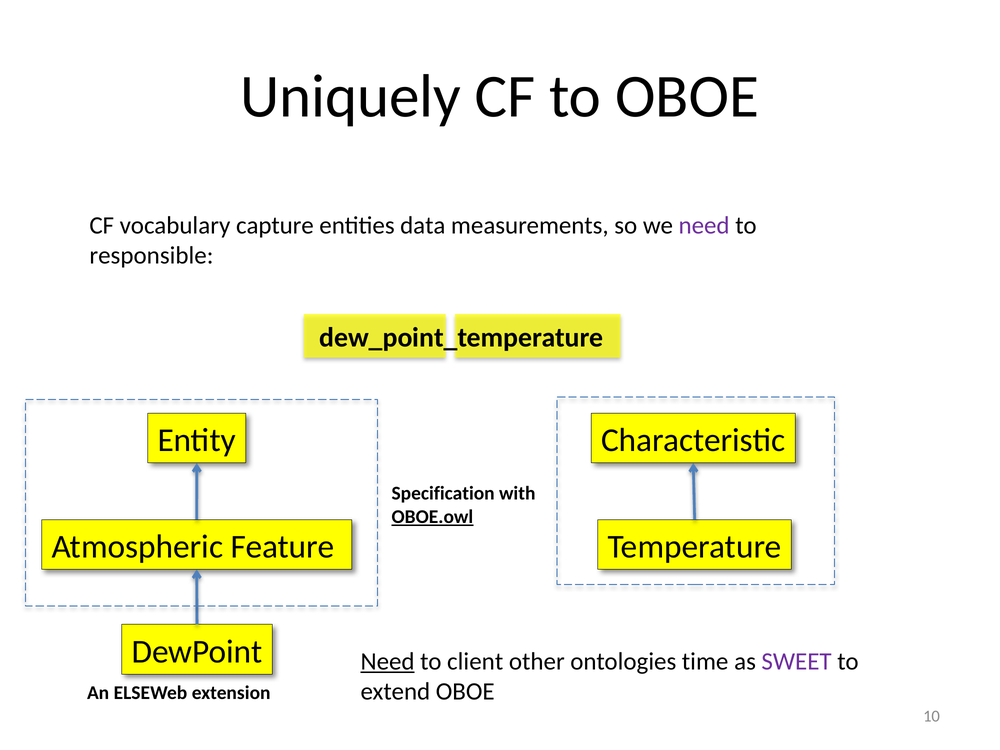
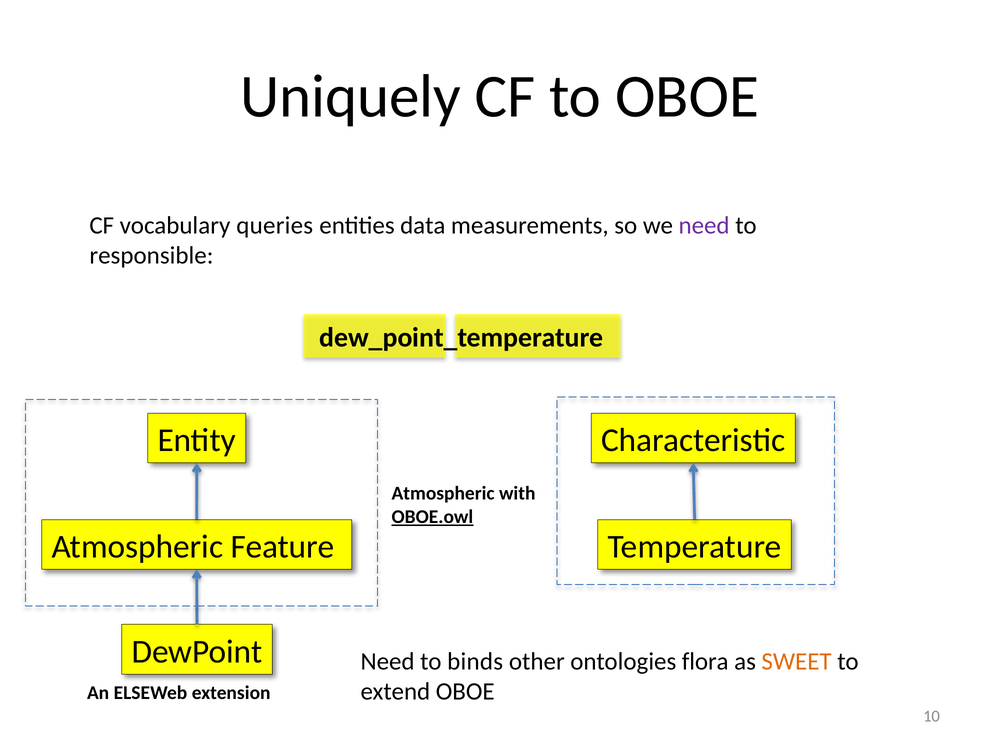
capture: capture -> queries
Specification at (443, 493): Specification -> Atmospheric
Need at (388, 661) underline: present -> none
client: client -> binds
time: time -> flora
SWEET colour: purple -> orange
